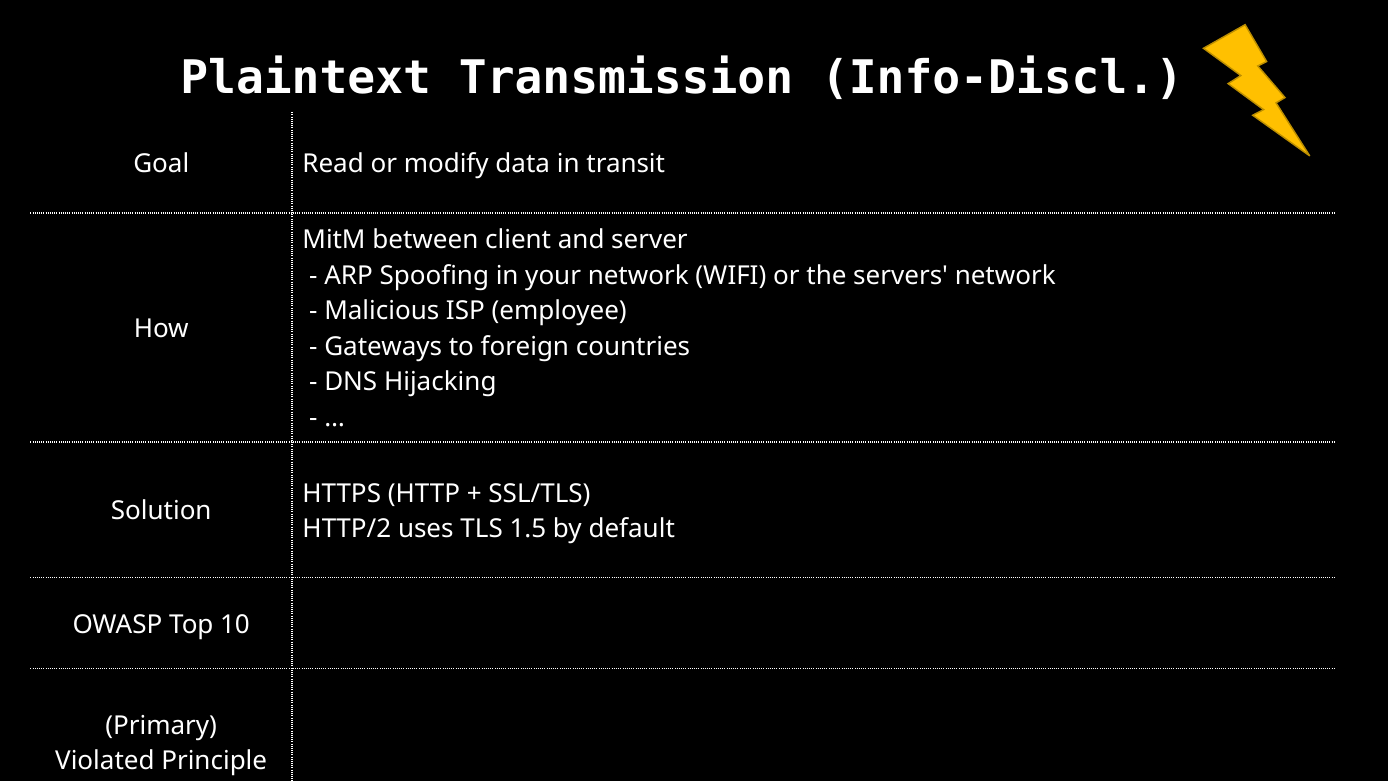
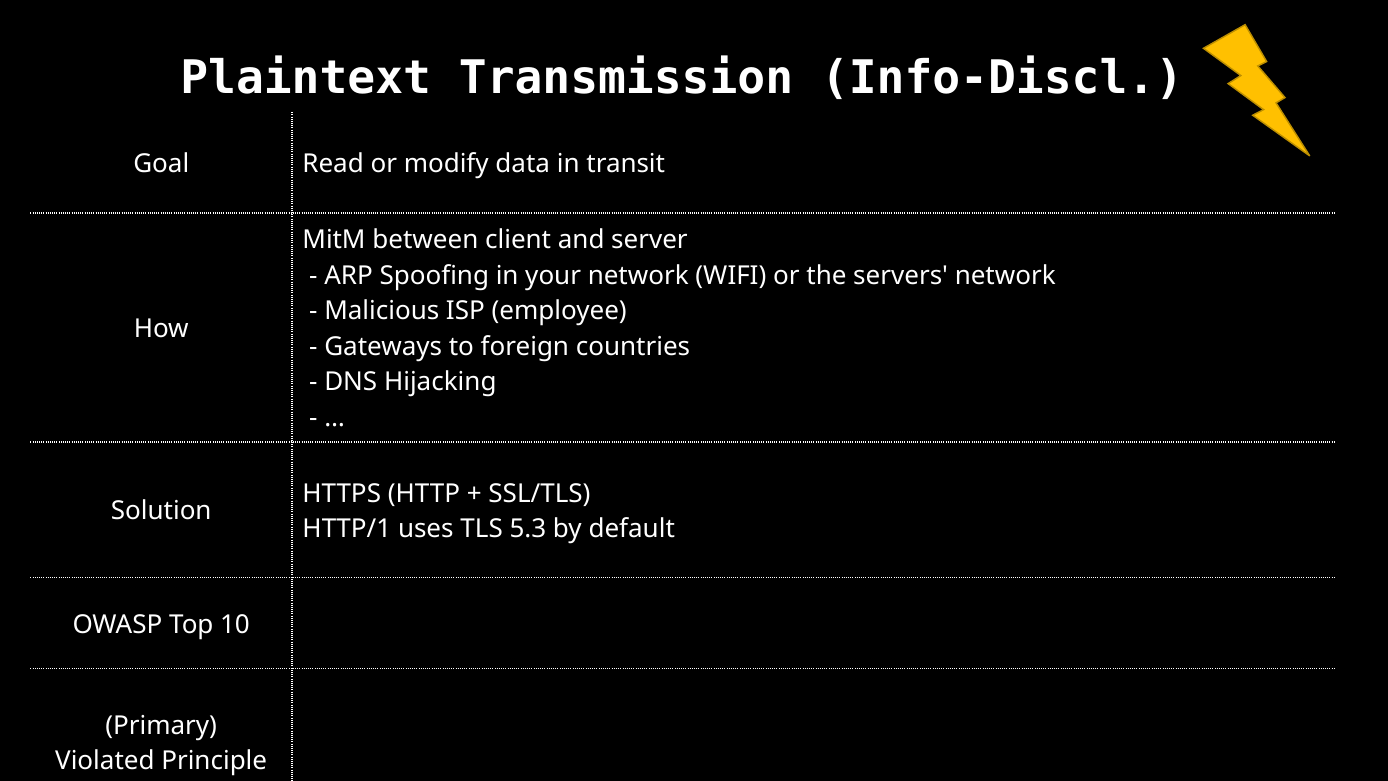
HTTP/2: HTTP/2 -> HTTP/1
1.5: 1.5 -> 5.3
